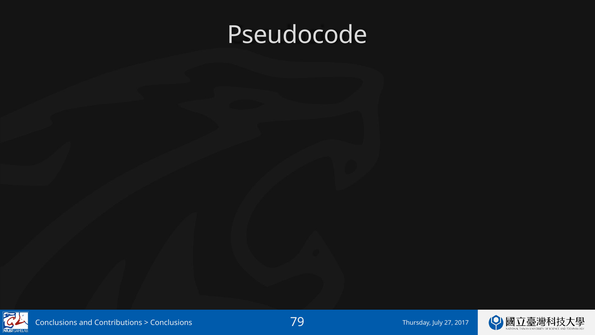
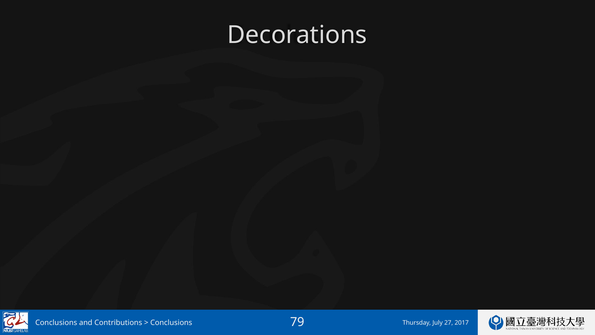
Pseudocode: Pseudocode -> Decorations
